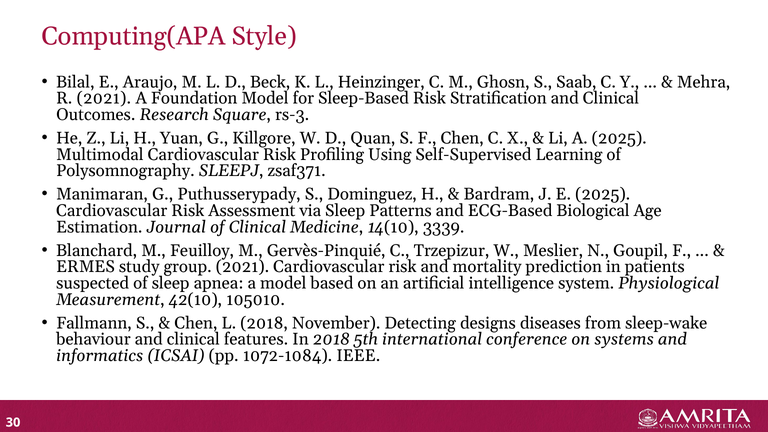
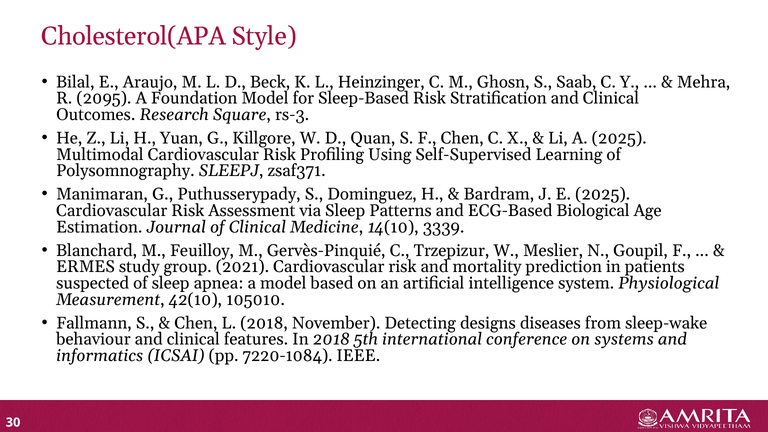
Computing(APA: Computing(APA -> Cholesterol(APA
R 2021: 2021 -> 2095
1072-1084: 1072-1084 -> 7220-1084
